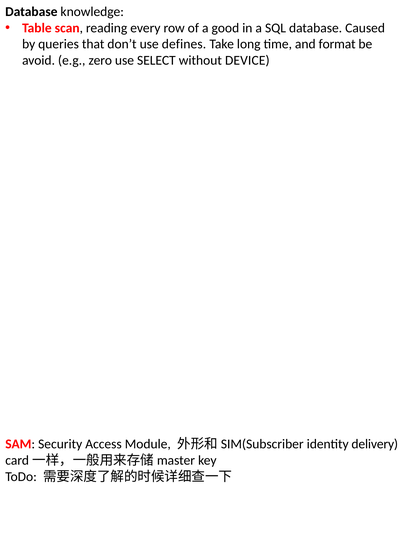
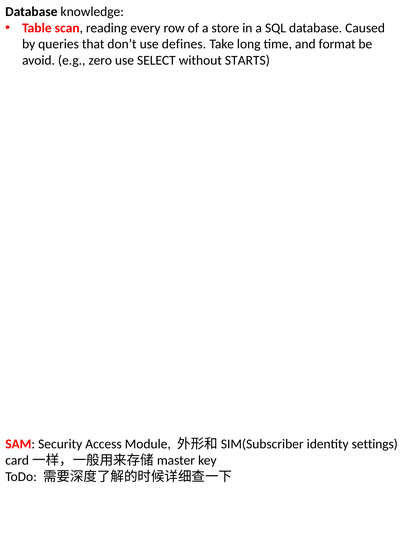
good: good -> store
DEVICE: DEVICE -> STARTS
delivery: delivery -> settings
